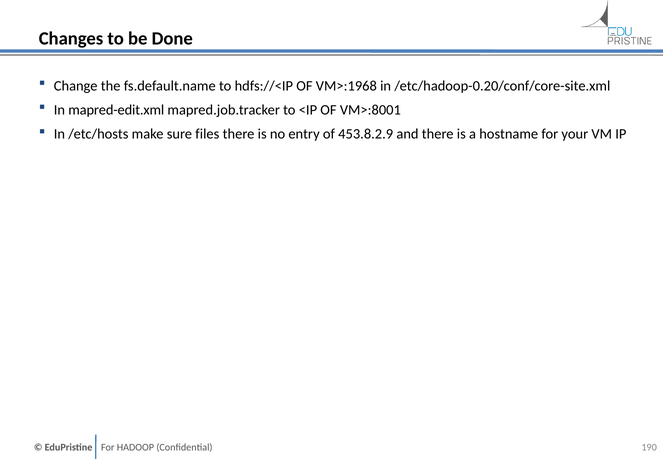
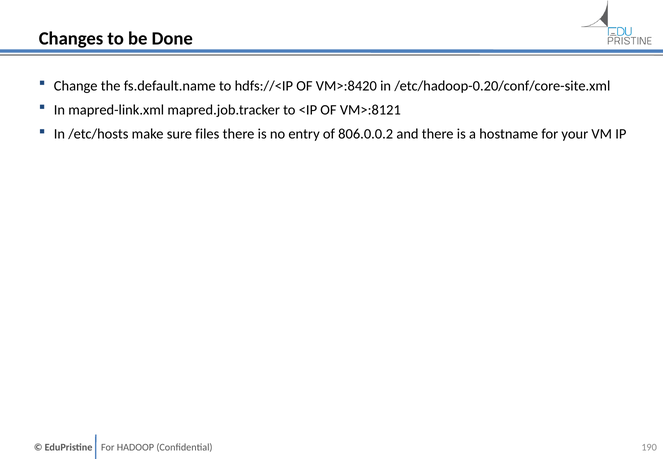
VM>:1968: VM>:1968 -> VM>:8420
mapred-edit.xml: mapred-edit.xml -> mapred-link.xml
VM>:8001: VM>:8001 -> VM>:8121
453.8.2.9: 453.8.2.9 -> 806.0.0.2
